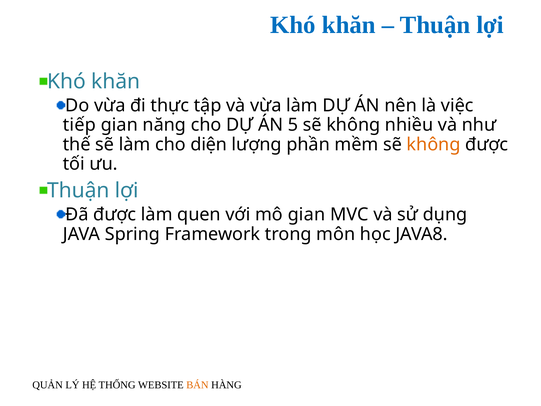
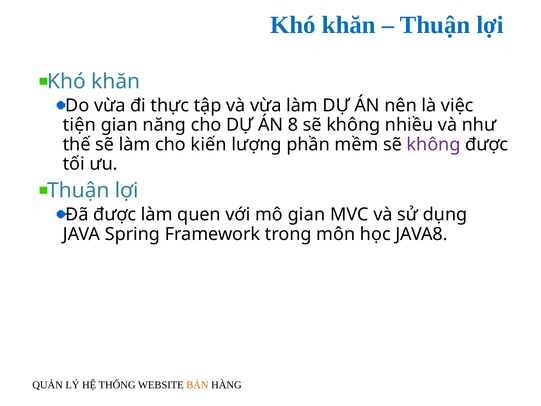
tiếp: tiếp -> tiện
5: 5 -> 8
diện: diện -> kiến
không at (434, 144) colour: orange -> purple
